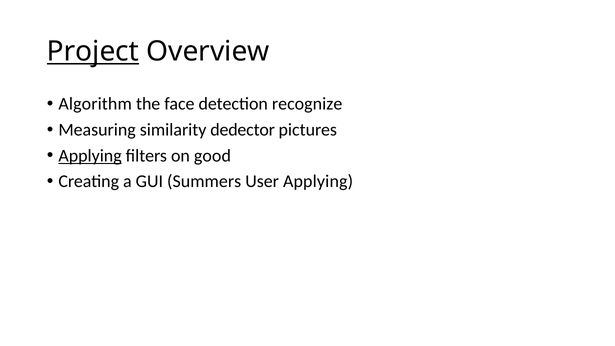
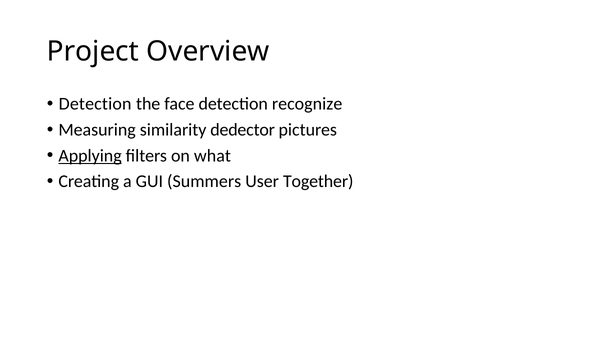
Project underline: present -> none
Algorithm at (95, 104): Algorithm -> Detection
good: good -> what
User Applying: Applying -> Together
